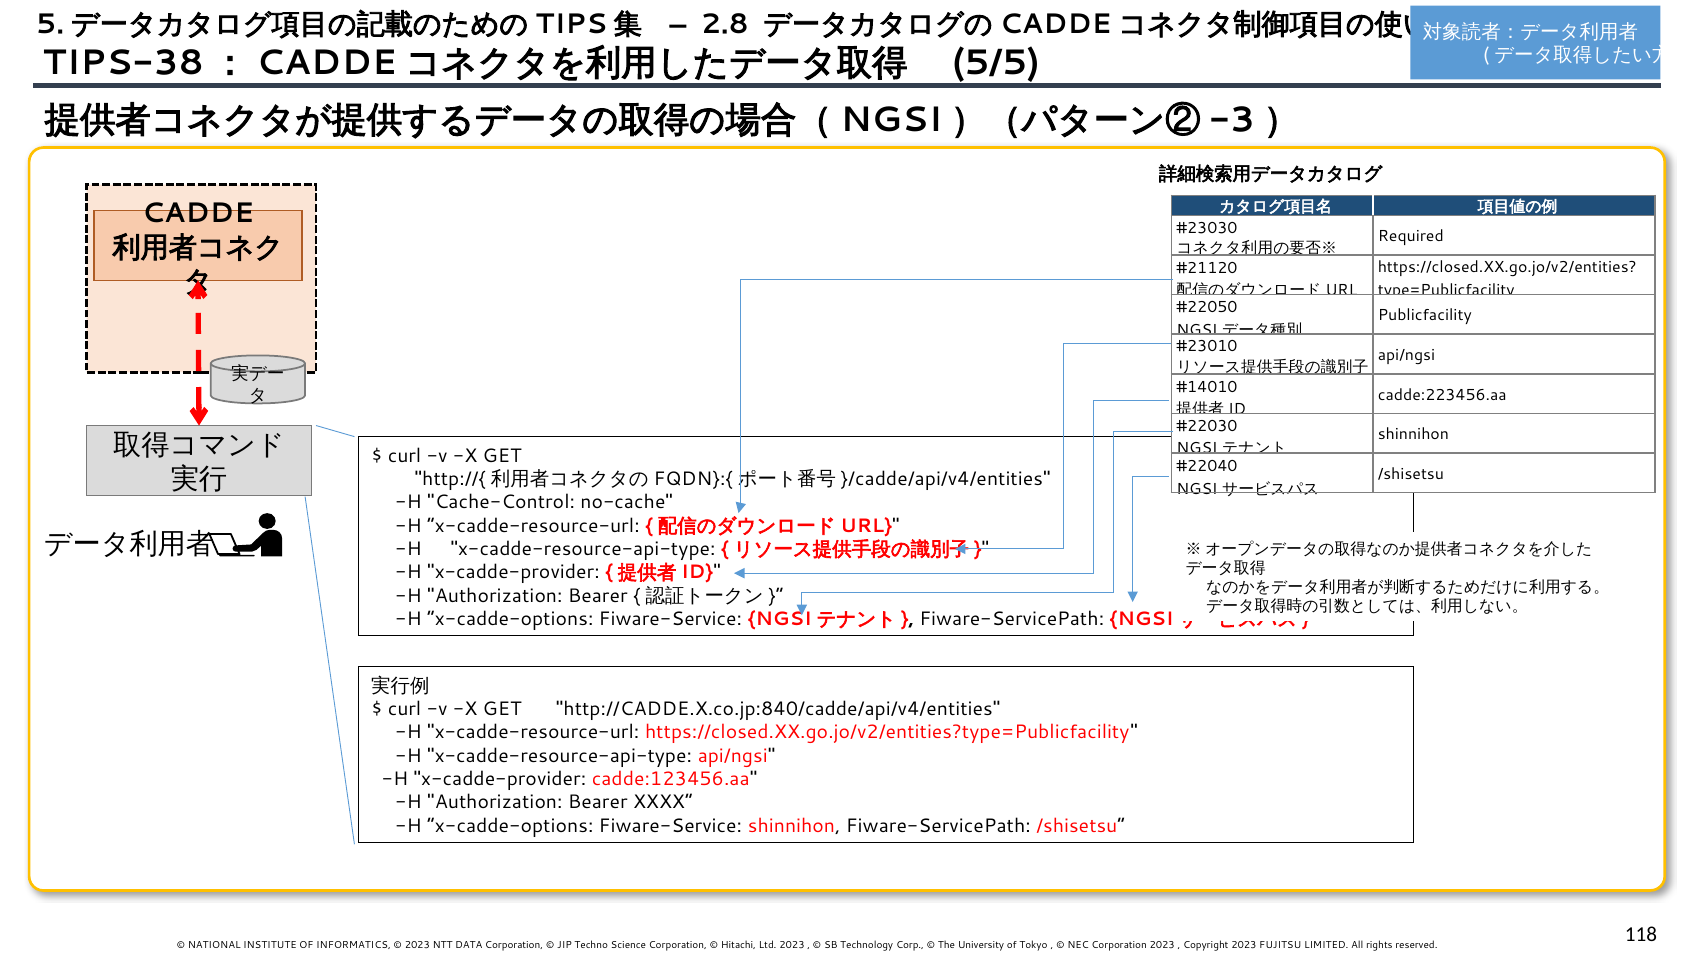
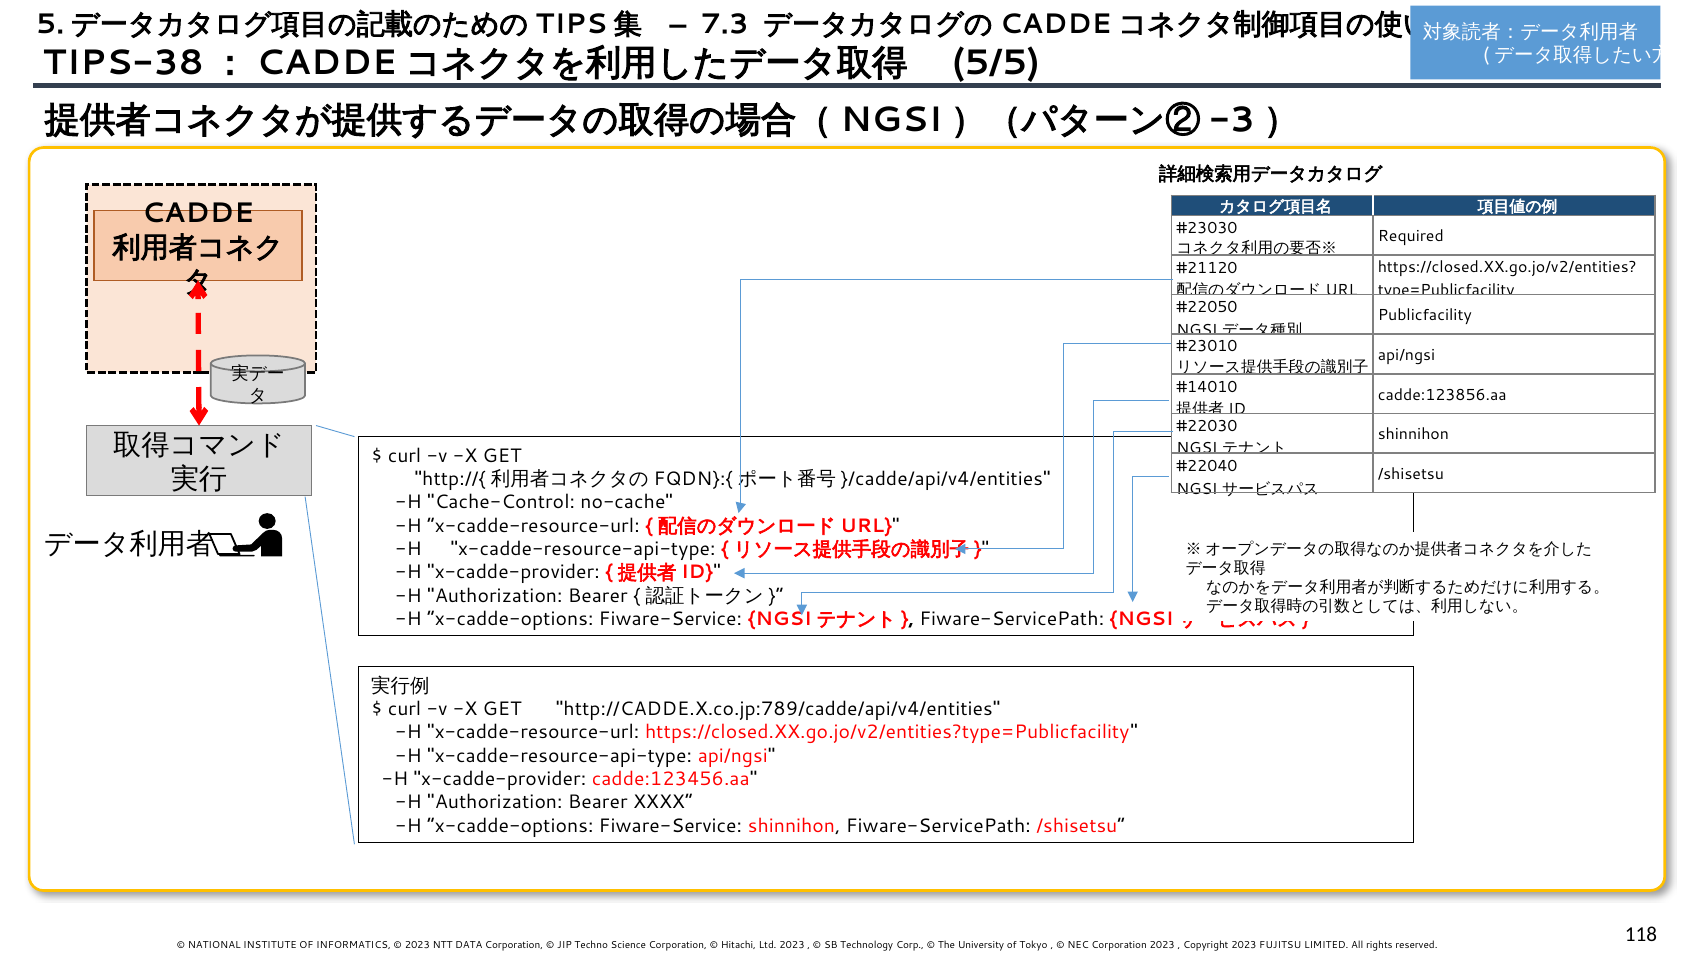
2.8: 2.8 -> 7.3
cadde:223456.aa: cadde:223456.aa -> cadde:123856.aa
http://CADDE.X.co.jp:840/cadde/api/v4/entities: http://CADDE.X.co.jp:840/cadde/api/v4/entities -> http://CADDE.X.co.jp:789/cadde/api/v4/entities
